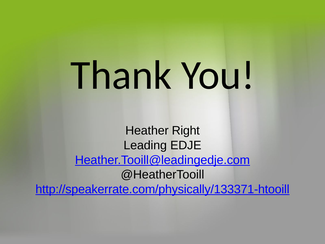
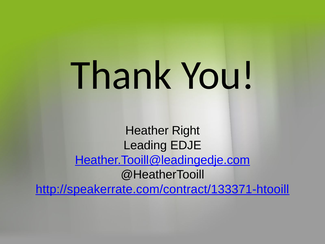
http://speakerrate.com/physically/133371-htooill: http://speakerrate.com/physically/133371-htooill -> http://speakerrate.com/contract/133371-htooill
